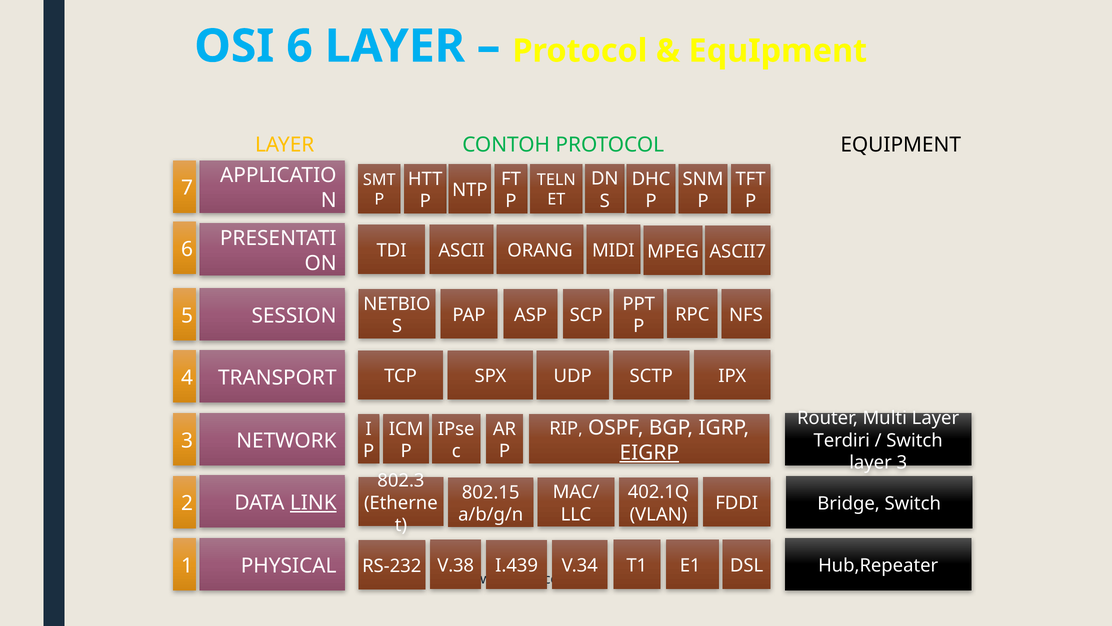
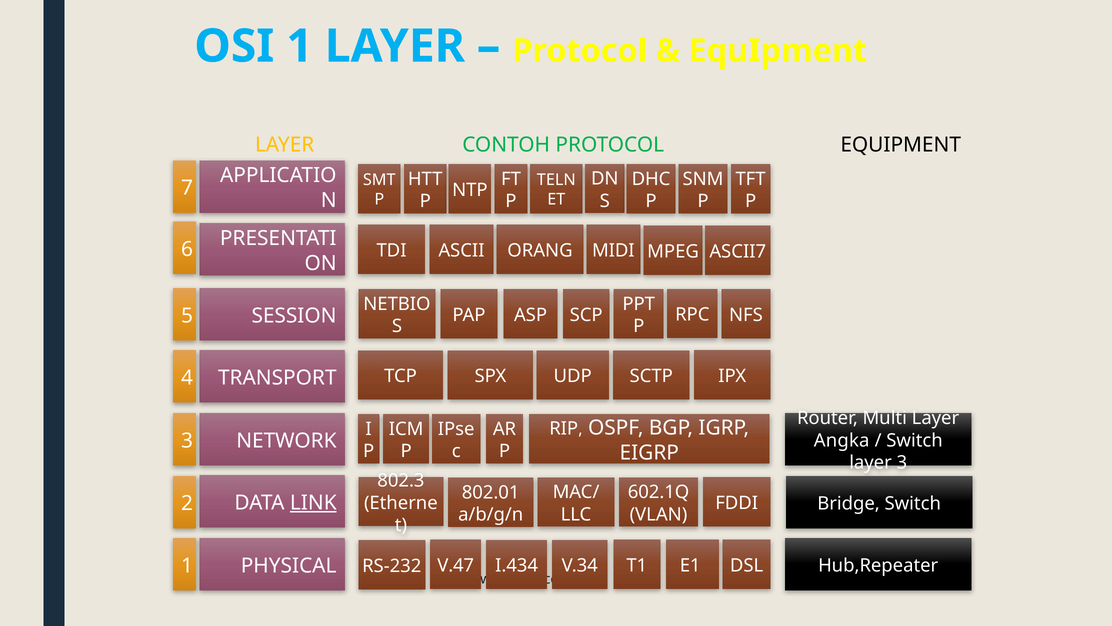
OSI 6: 6 -> 1
Terdiri: Terdiri -> Angka
EIGRP underline: present -> none
402.1Q: 402.1Q -> 602.1Q
802.15: 802.15 -> 802.01
I.439: I.439 -> I.434
V.38: V.38 -> V.47
